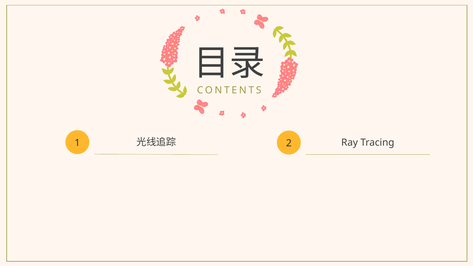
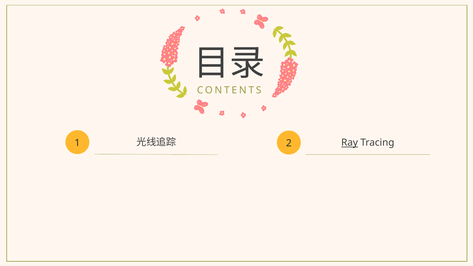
Ray underline: none -> present
